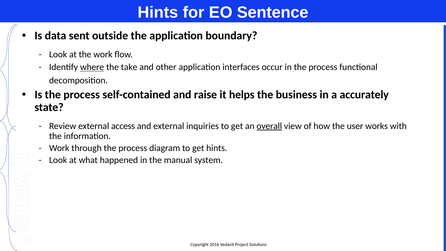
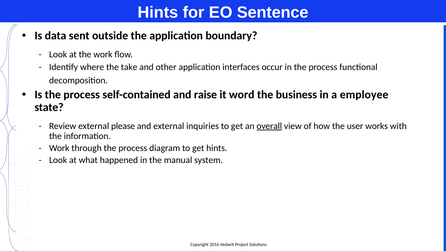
where underline: present -> none
helps: helps -> word
accurately: accurately -> employee
access: access -> please
